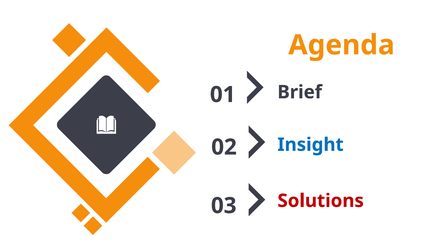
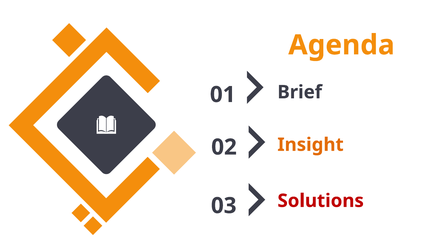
Insight colour: blue -> orange
